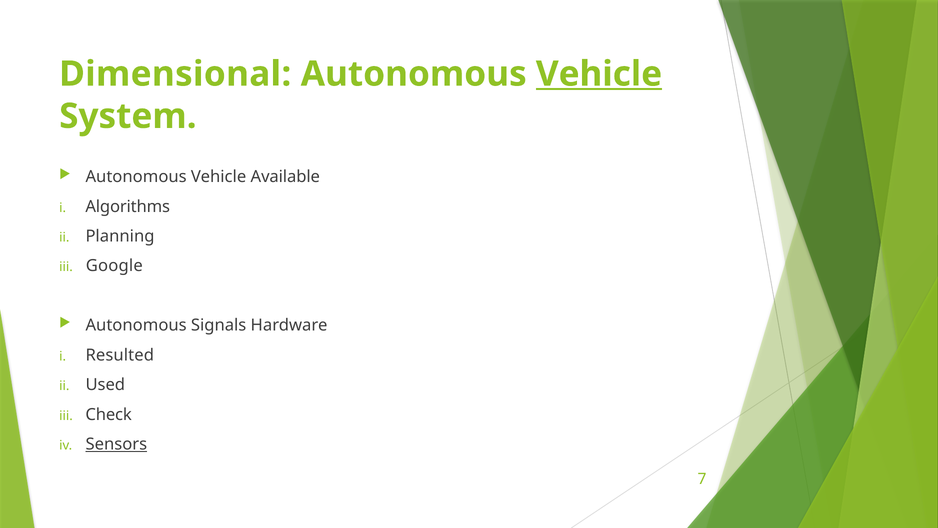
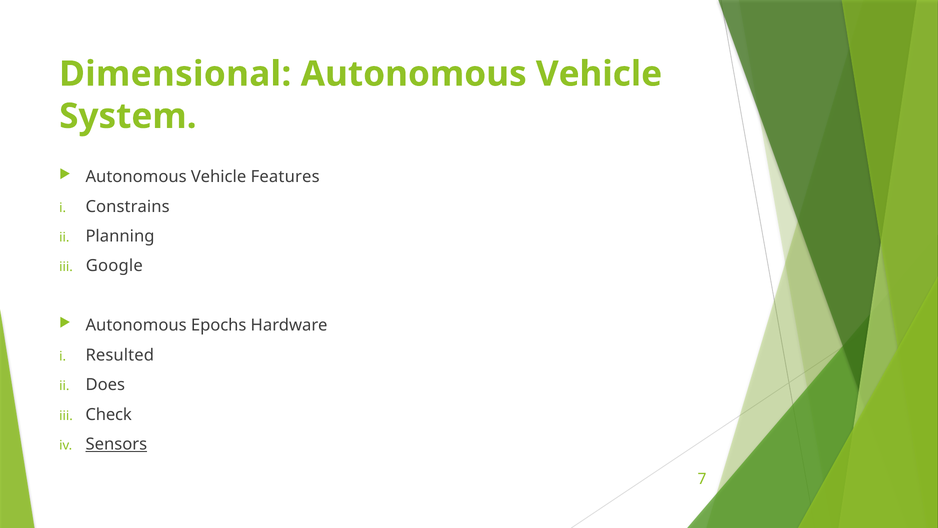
Vehicle at (599, 74) underline: present -> none
Available: Available -> Features
Algorithms: Algorithms -> Constrains
Signals: Signals -> Epochs
Used: Used -> Does
